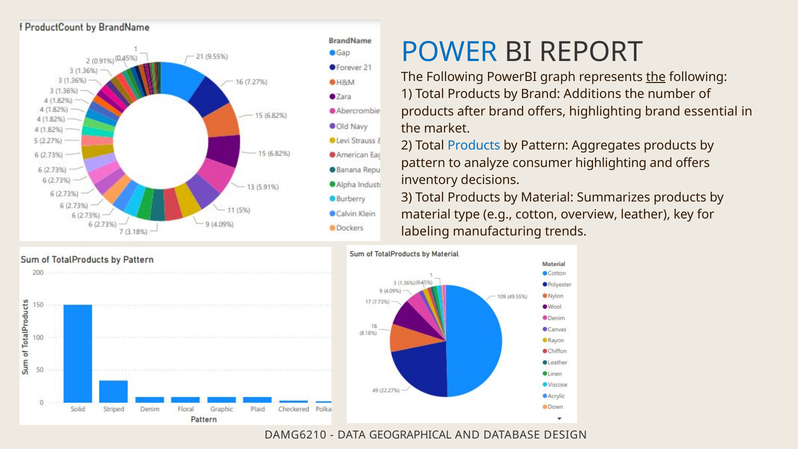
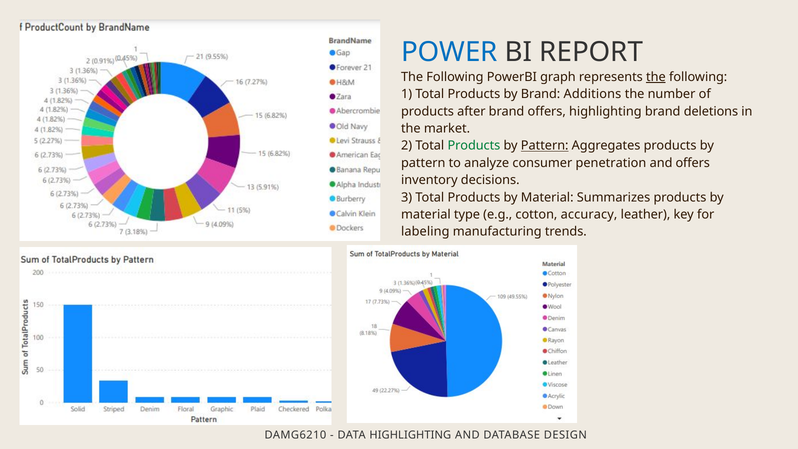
essential: essential -> deletions
Products at (474, 146) colour: blue -> green
Pattern at (545, 146) underline: none -> present
consumer highlighting: highlighting -> penetration
overview: overview -> accuracy
DATA GEOGRAPHICAL: GEOGRAPHICAL -> HIGHLIGHTING
